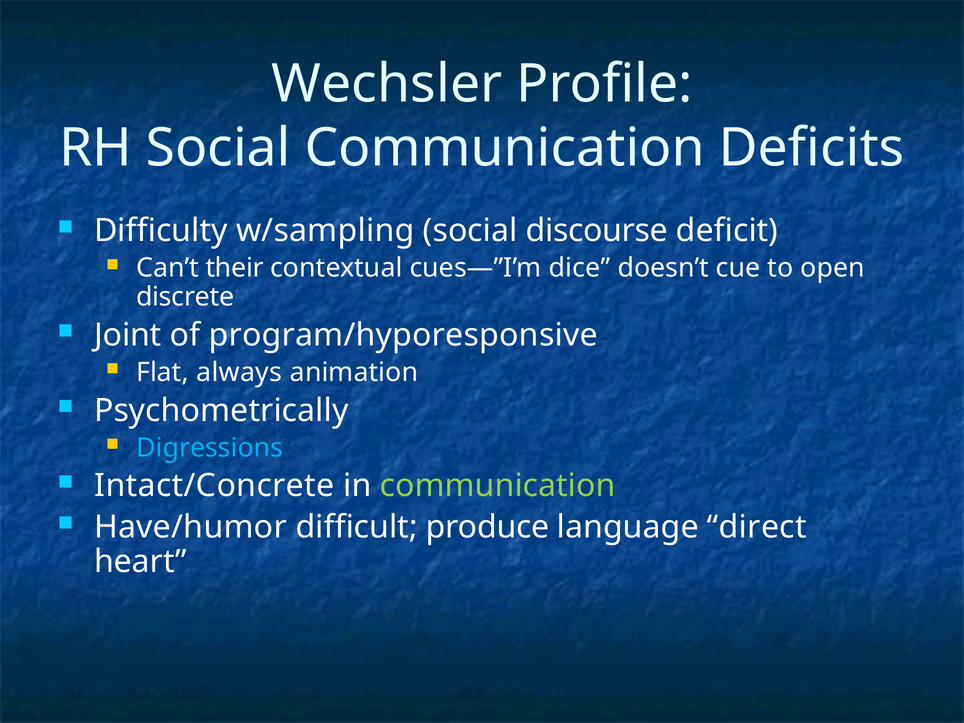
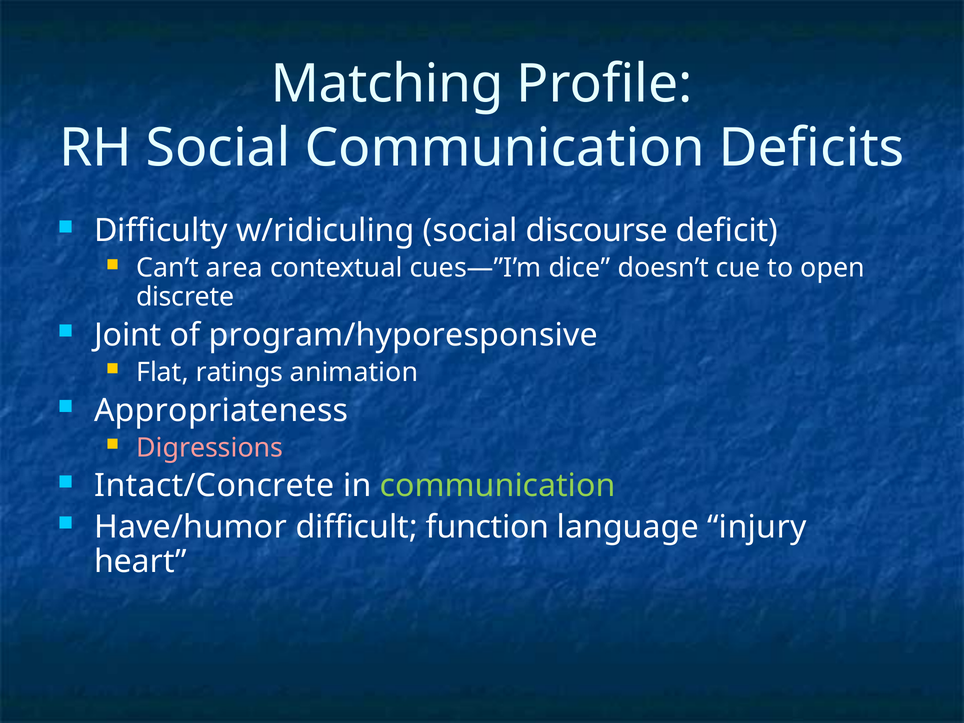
Wechsler: Wechsler -> Matching
w/sampling: w/sampling -> w/ridiculing
their: their -> area
always: always -> ratings
Psychometrically: Psychometrically -> Appropriateness
Digressions colour: light blue -> pink
produce: produce -> function
direct: direct -> injury
